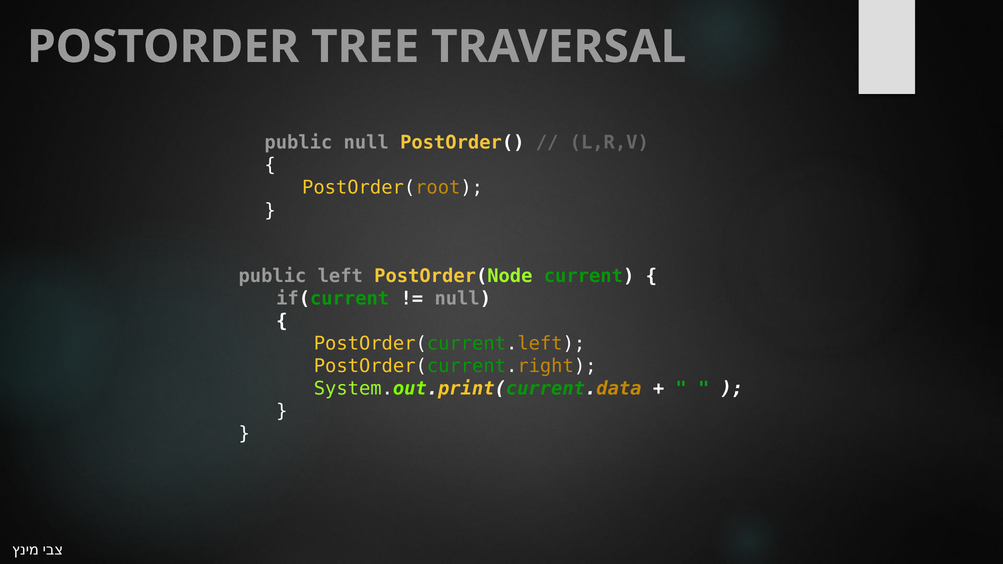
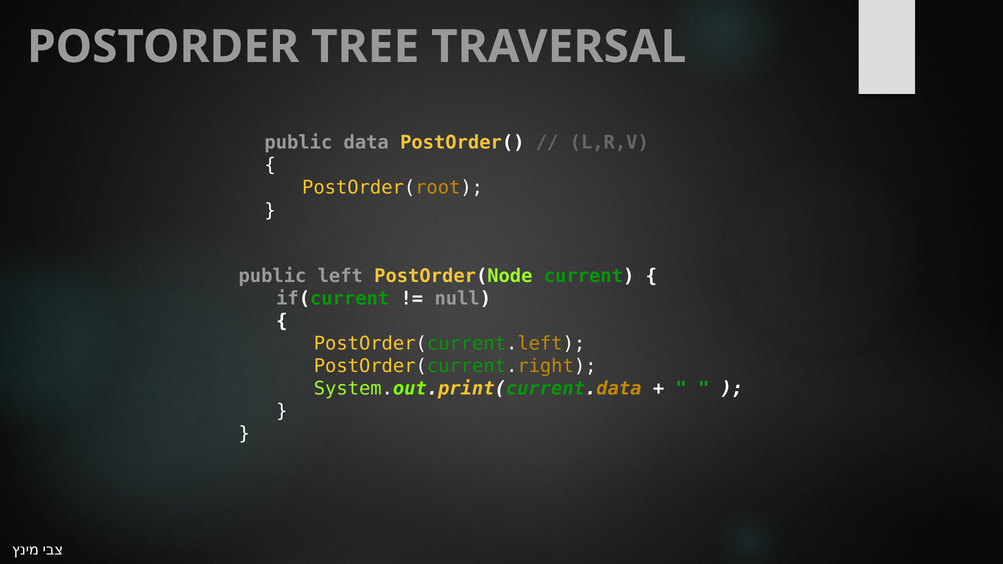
public null: null -> data
